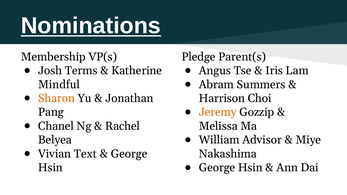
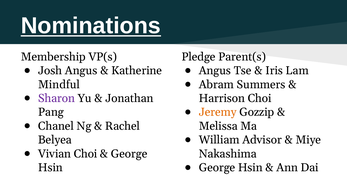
Josh Terms: Terms -> Angus
Sharon colour: orange -> purple
Vivian Text: Text -> Choi
